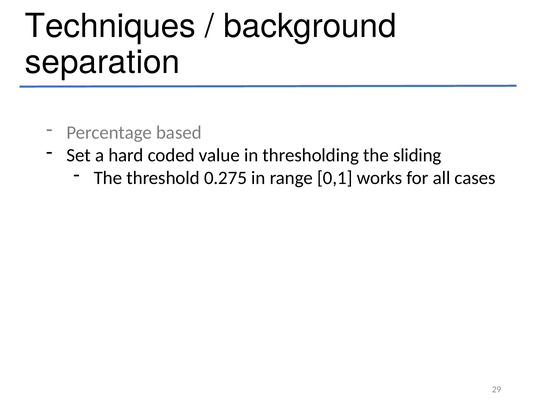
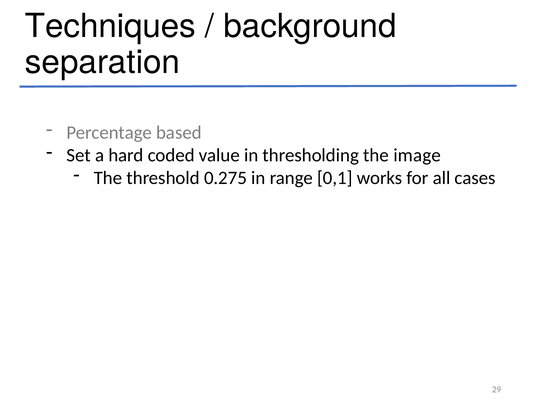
sliding: sliding -> image
